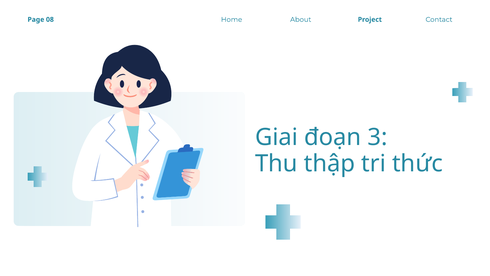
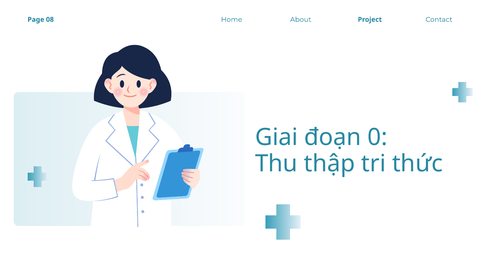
3: 3 -> 0
